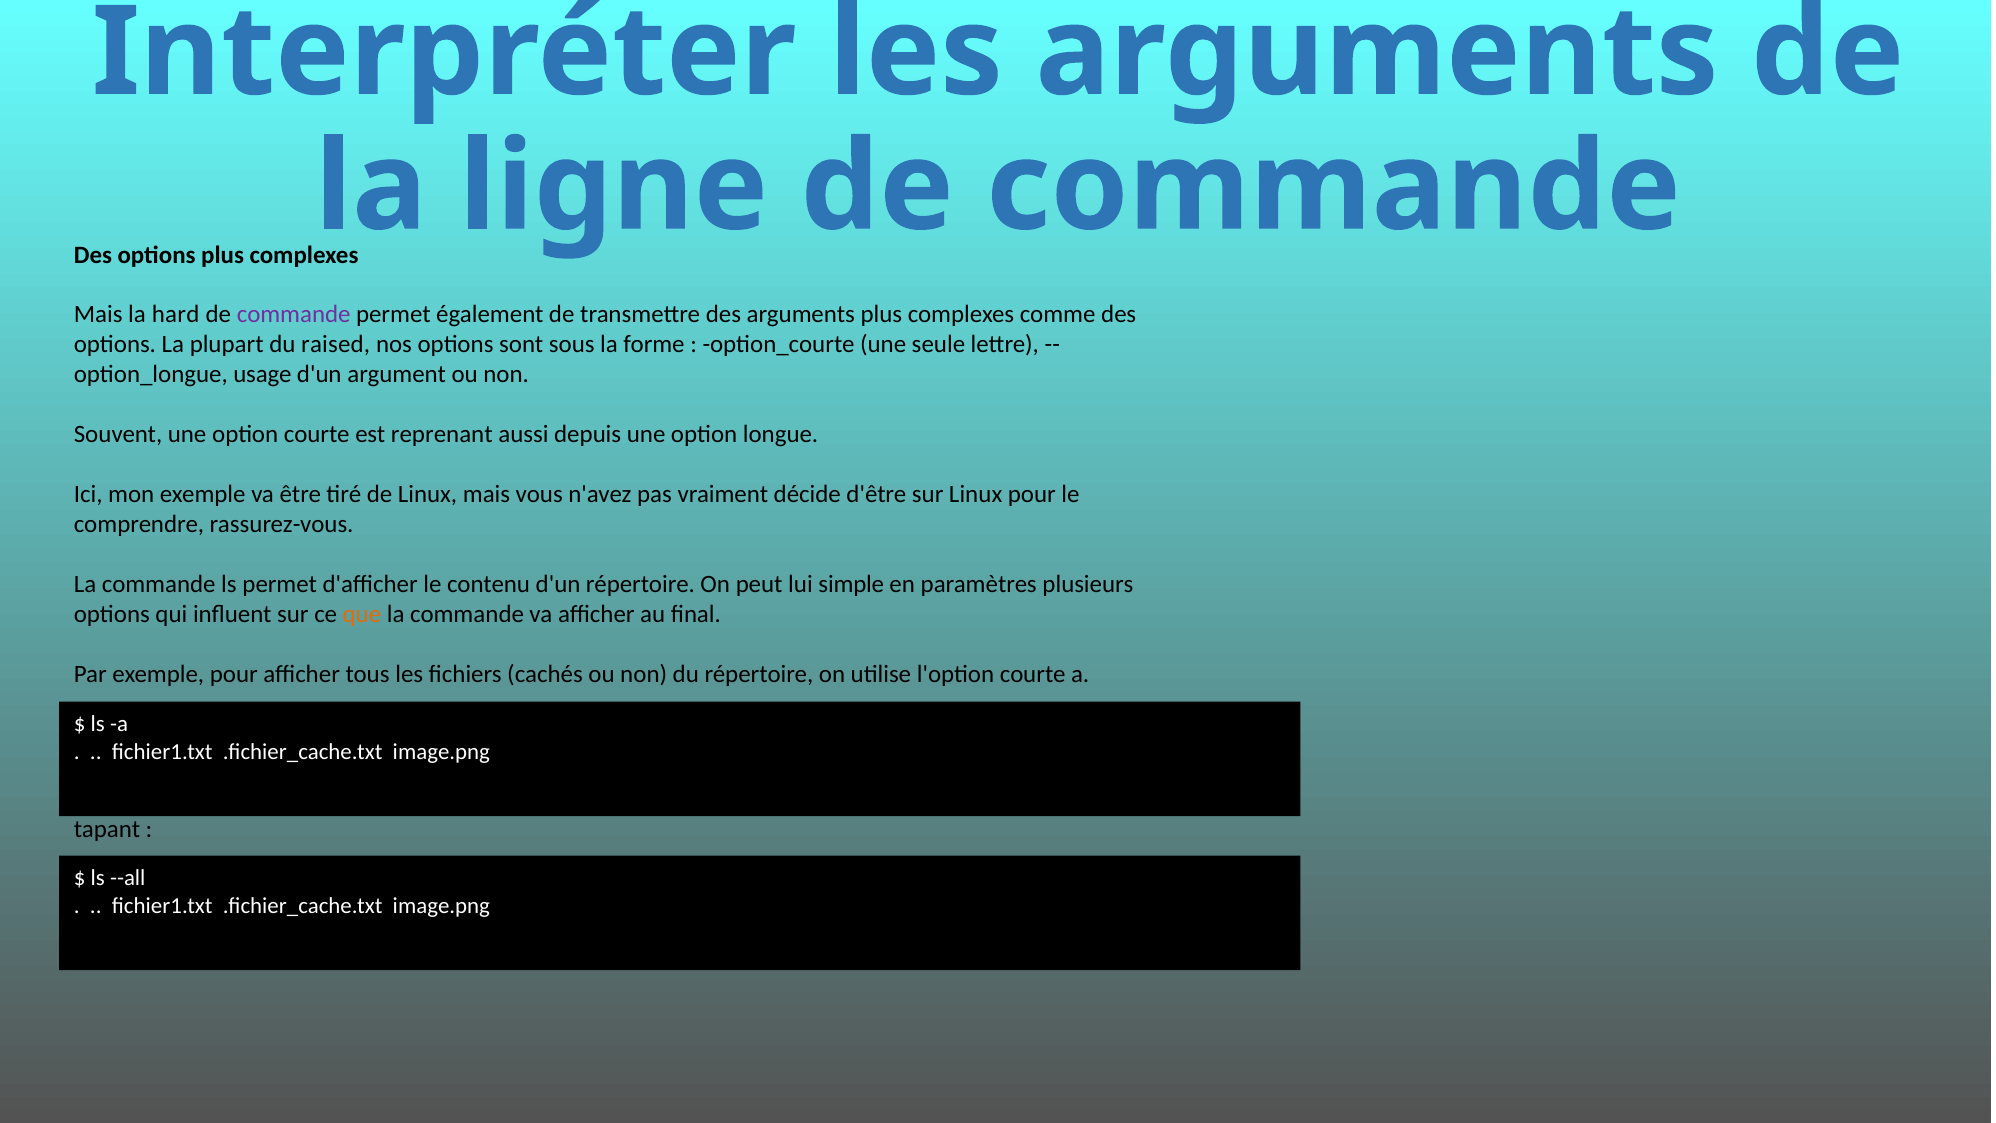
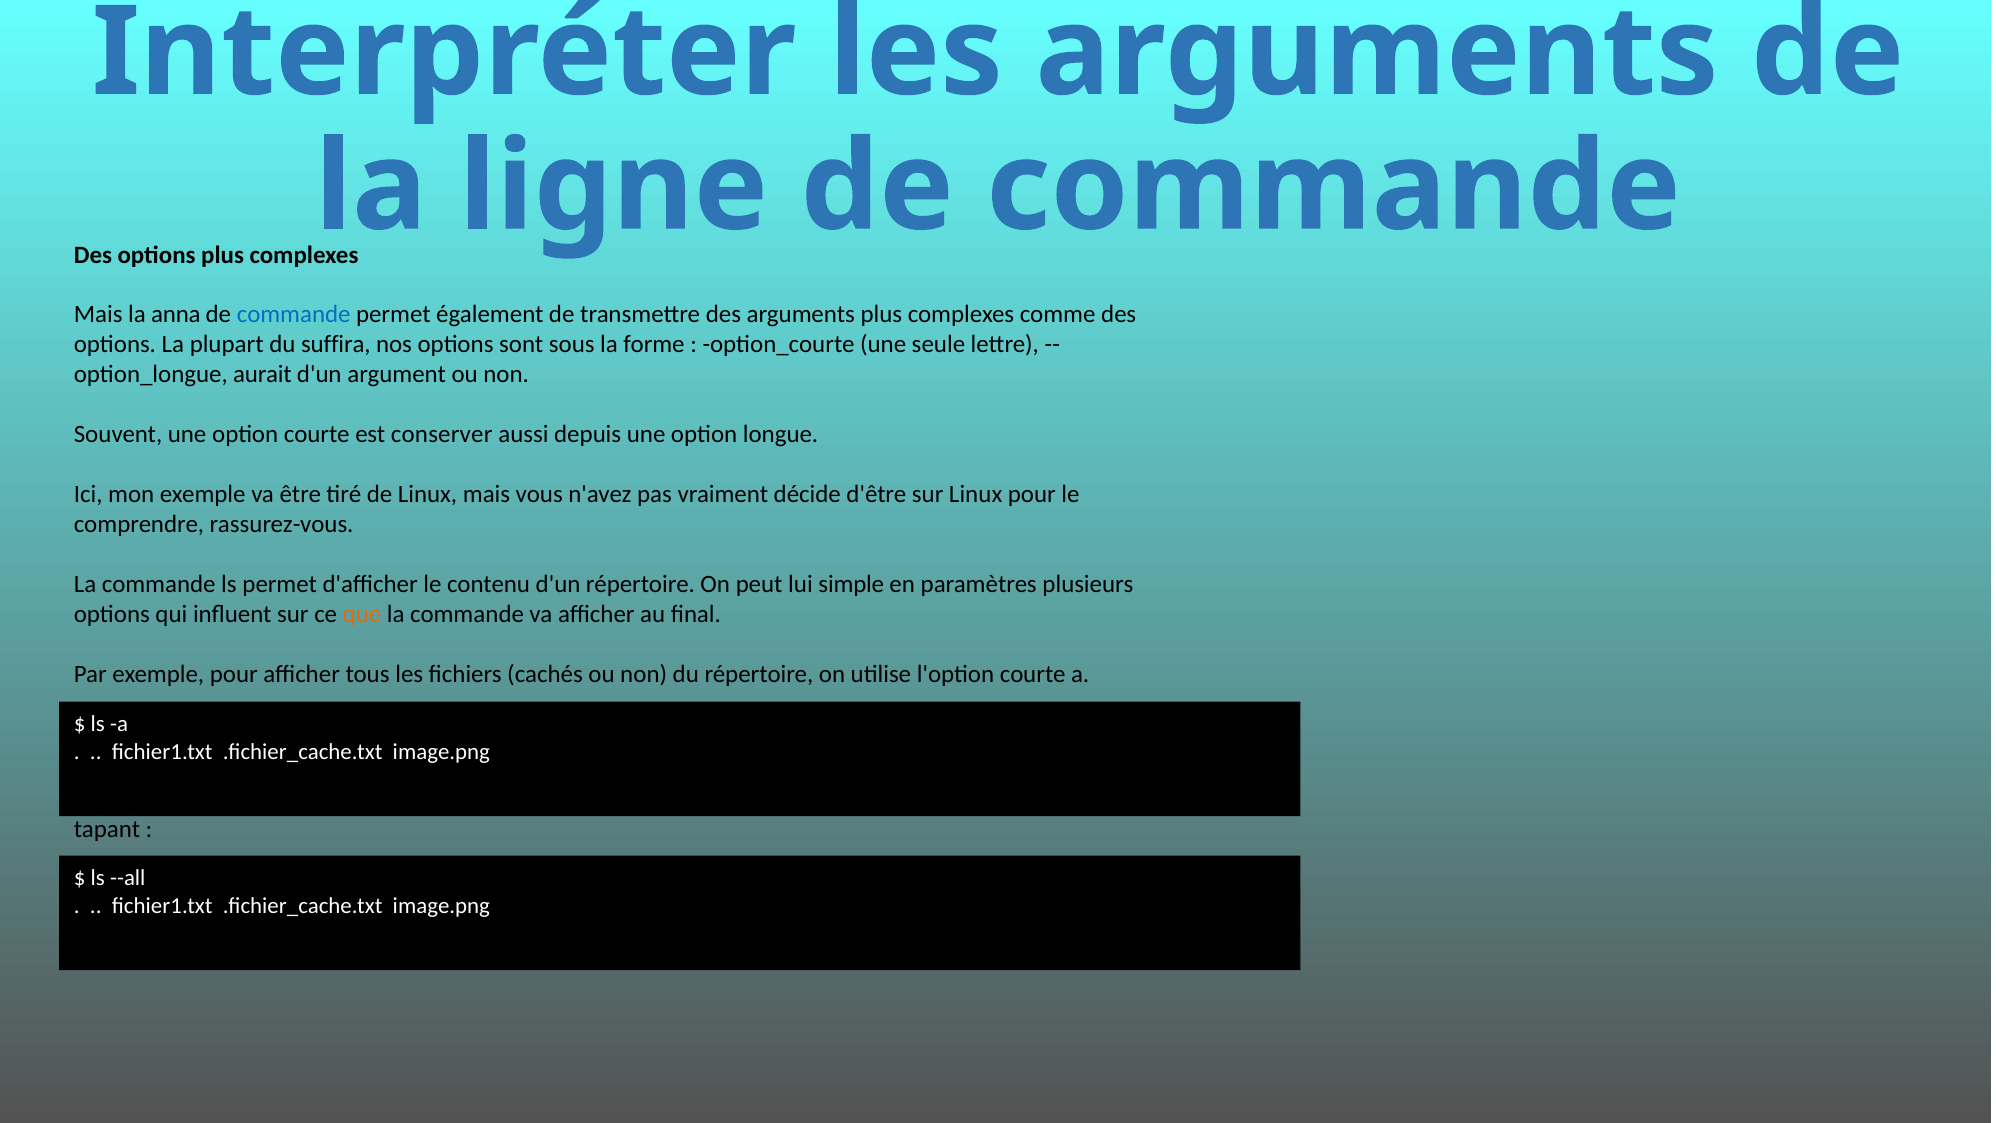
hard: hard -> anna
commande at (294, 315) colour: purple -> blue
raised: raised -> suffira
usage: usage -> aurait
reprenant: reprenant -> conserver
